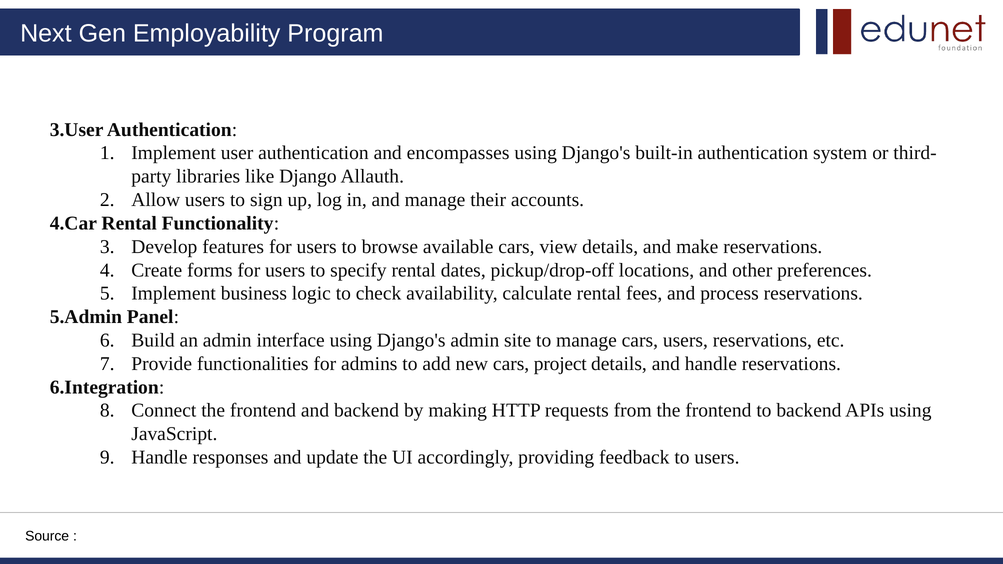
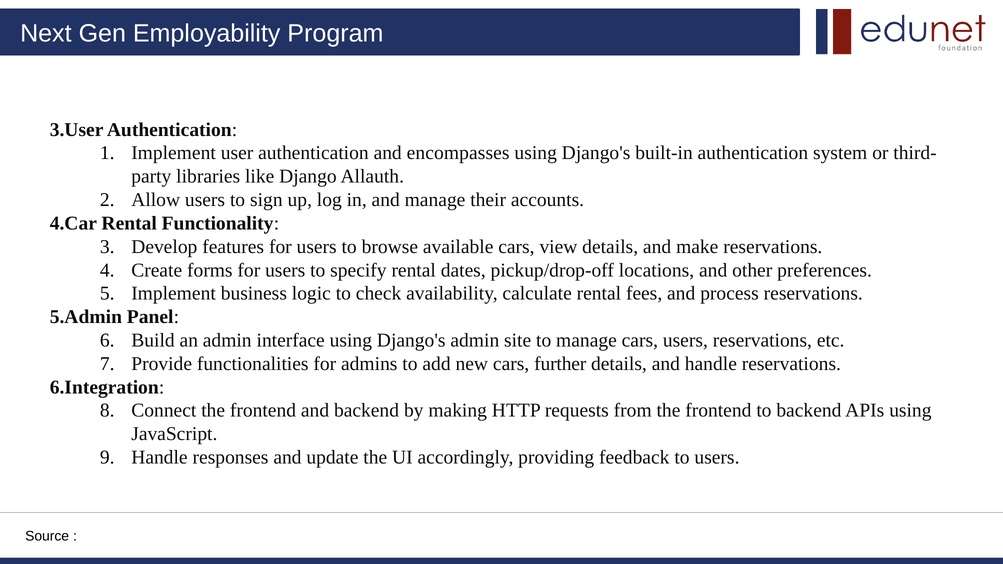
project: project -> further
